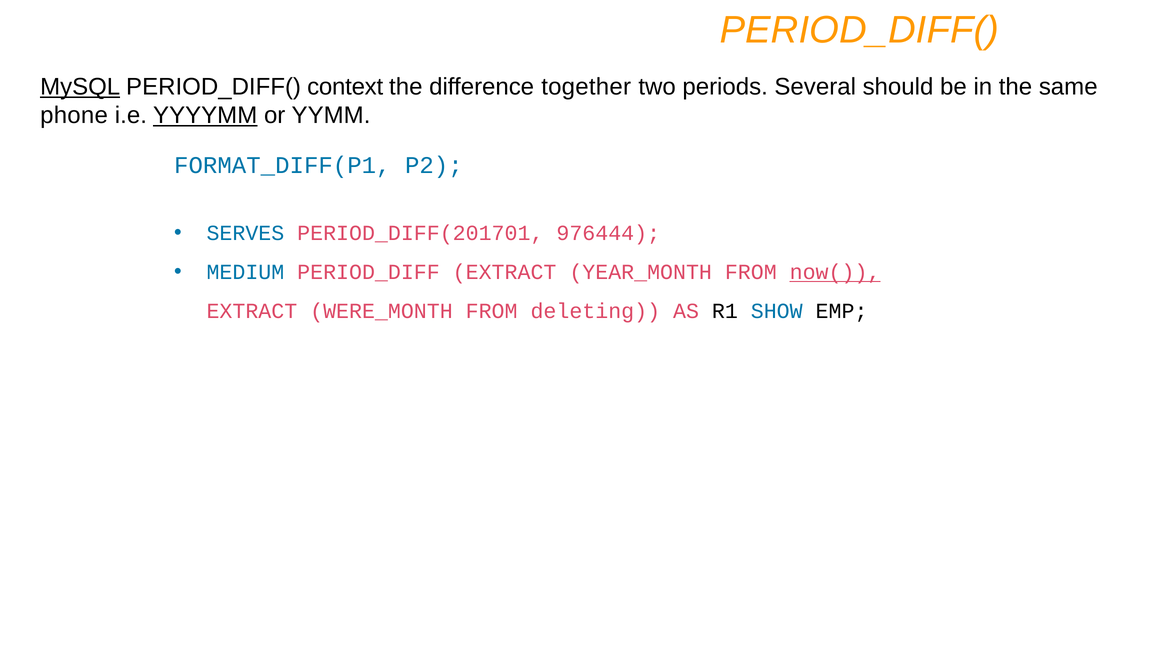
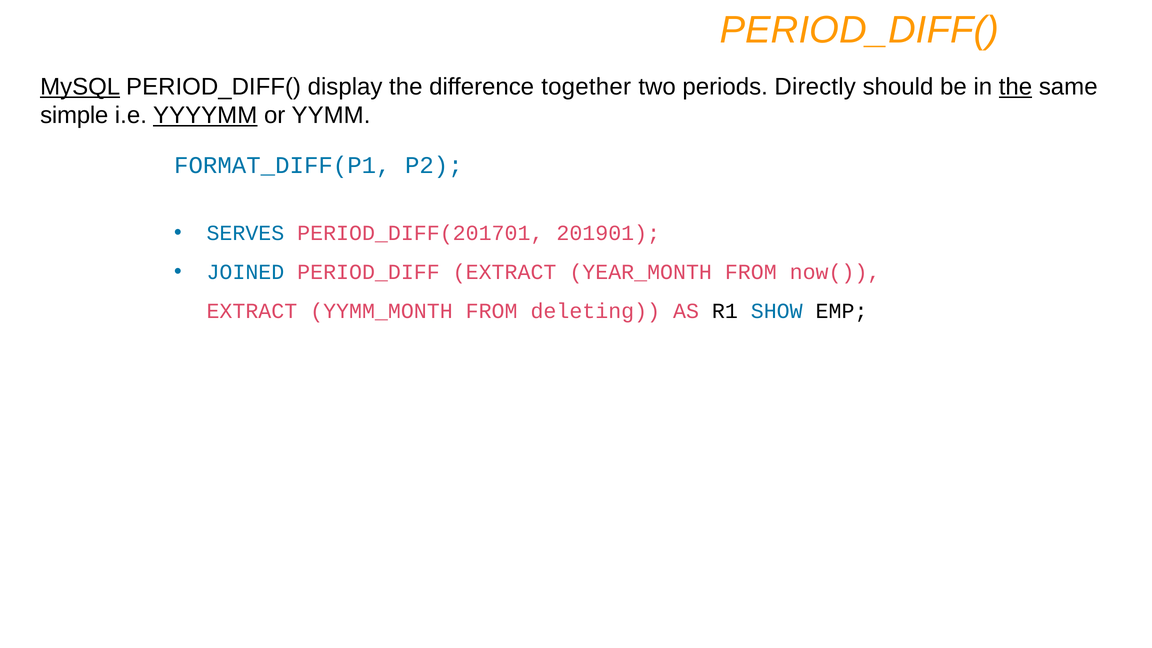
context: context -> display
Several: Several -> Directly
the at (1015, 87) underline: none -> present
phone: phone -> simple
976444: 976444 -> 201901
MEDIUM: MEDIUM -> JOINED
now( underline: present -> none
WERE_MONTH: WERE_MONTH -> YYMM_MONTH
